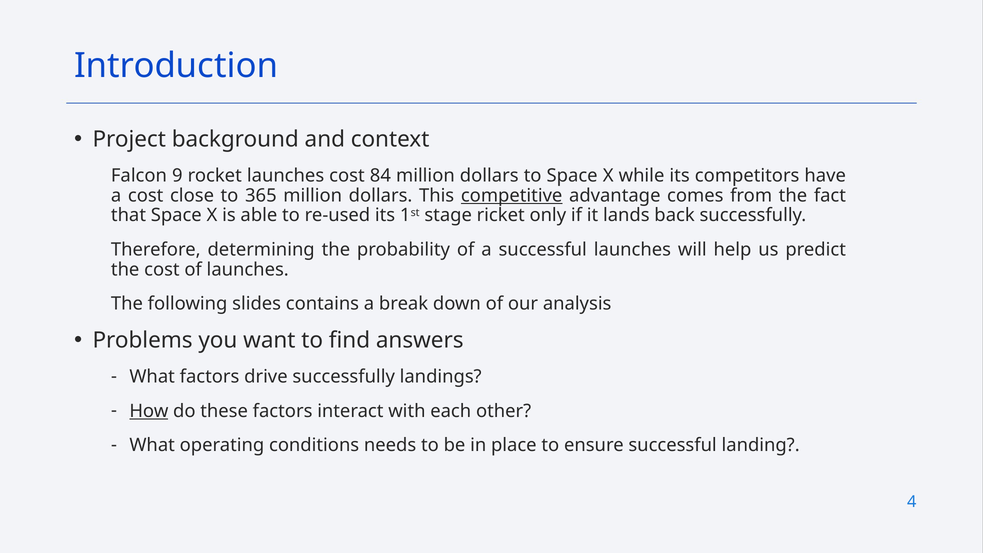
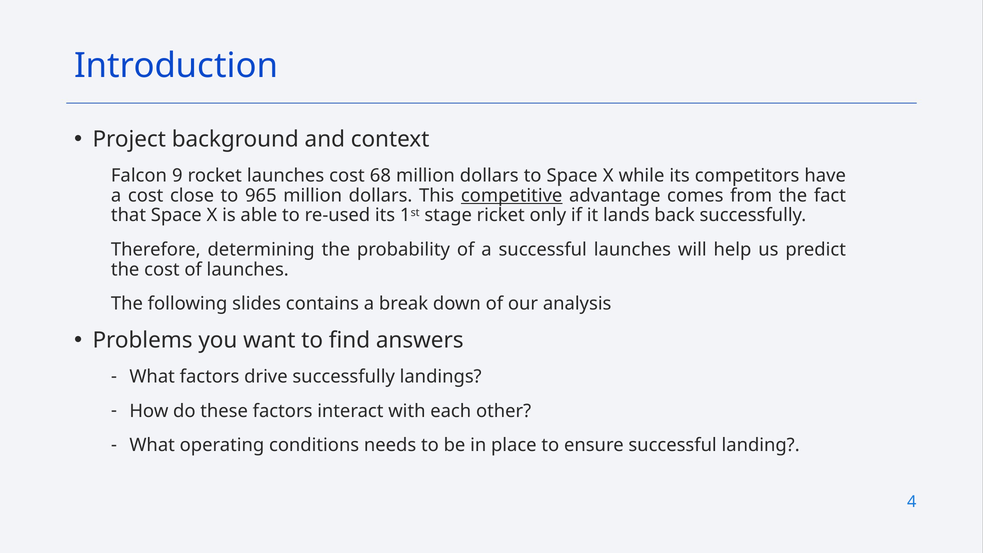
84: 84 -> 68
365: 365 -> 965
How underline: present -> none
